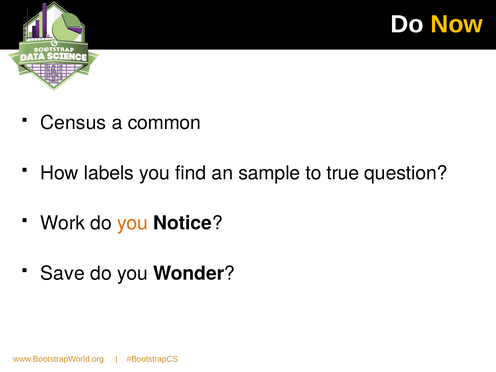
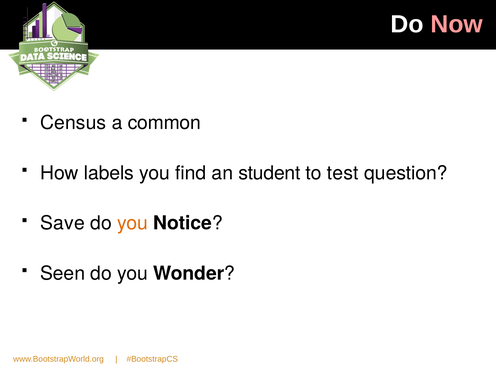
Now colour: yellow -> pink
sample: sample -> student
true: true -> test
Work: Work -> Save
Save: Save -> Seen
